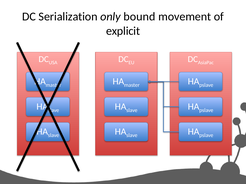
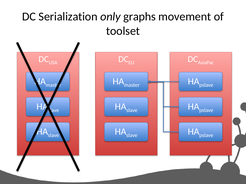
bound: bound -> graphs
explicit: explicit -> toolset
